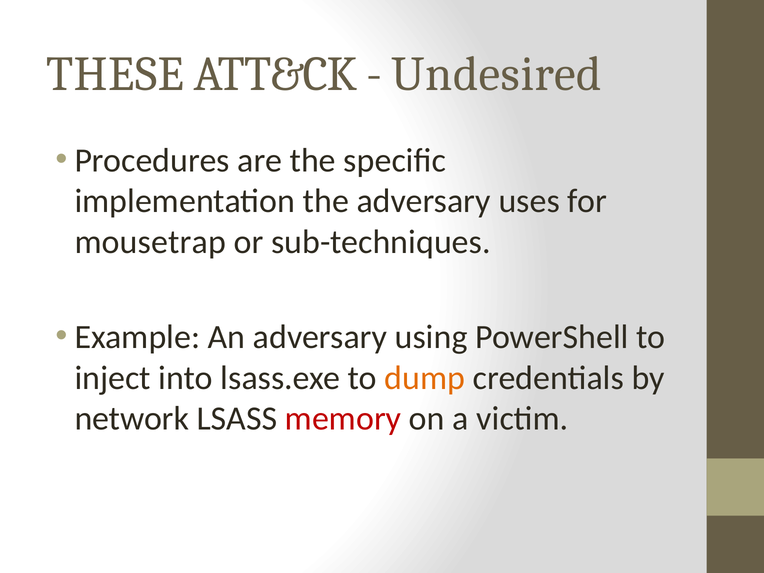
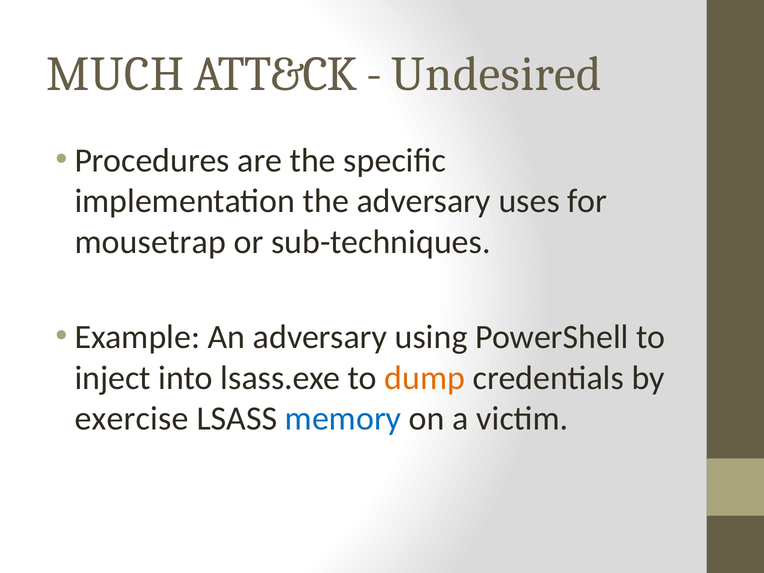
THESE: THESE -> MUCH
network: network -> exercise
memory colour: red -> blue
